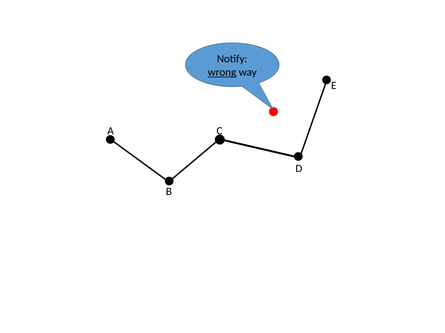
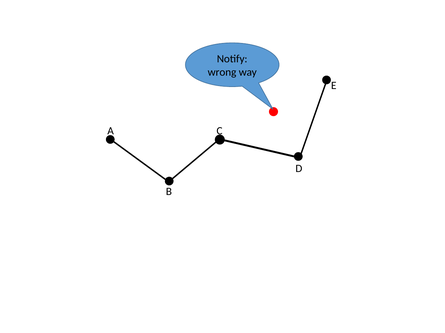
wrong underline: present -> none
